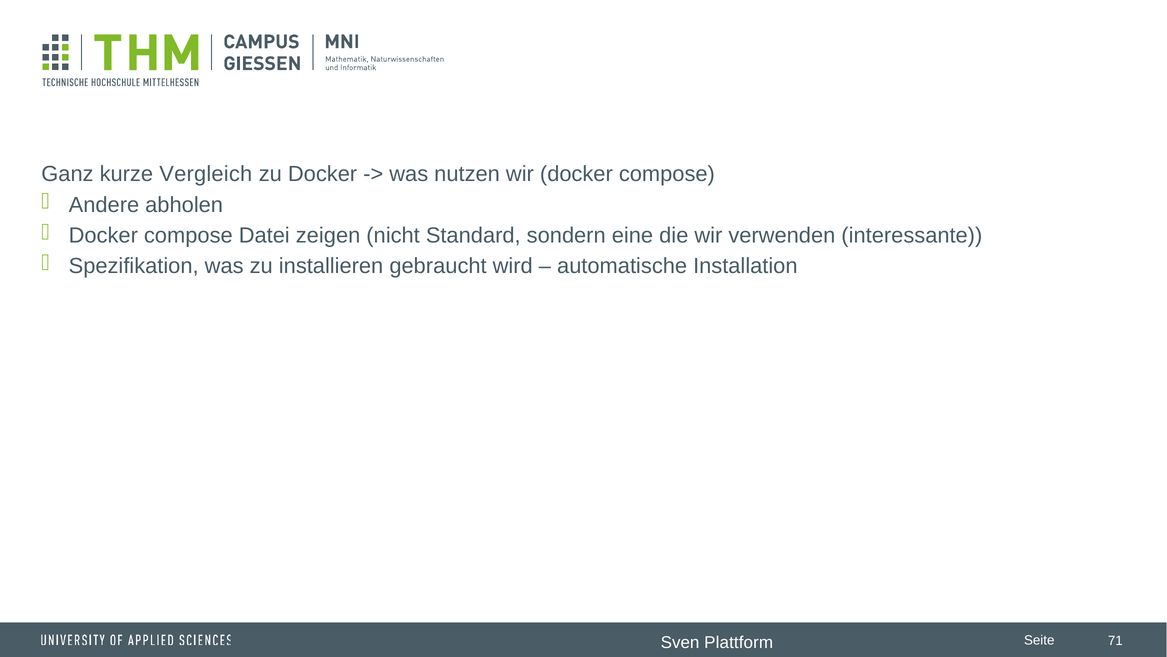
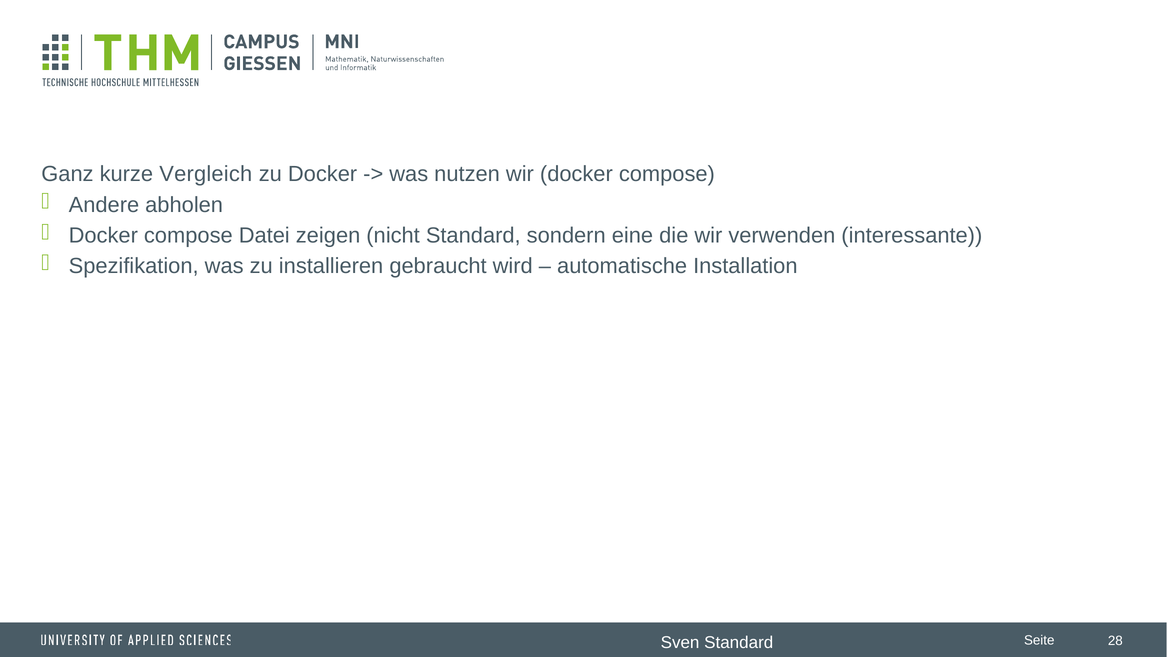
71: 71 -> 28
Sven Plattform: Plattform -> Standard
